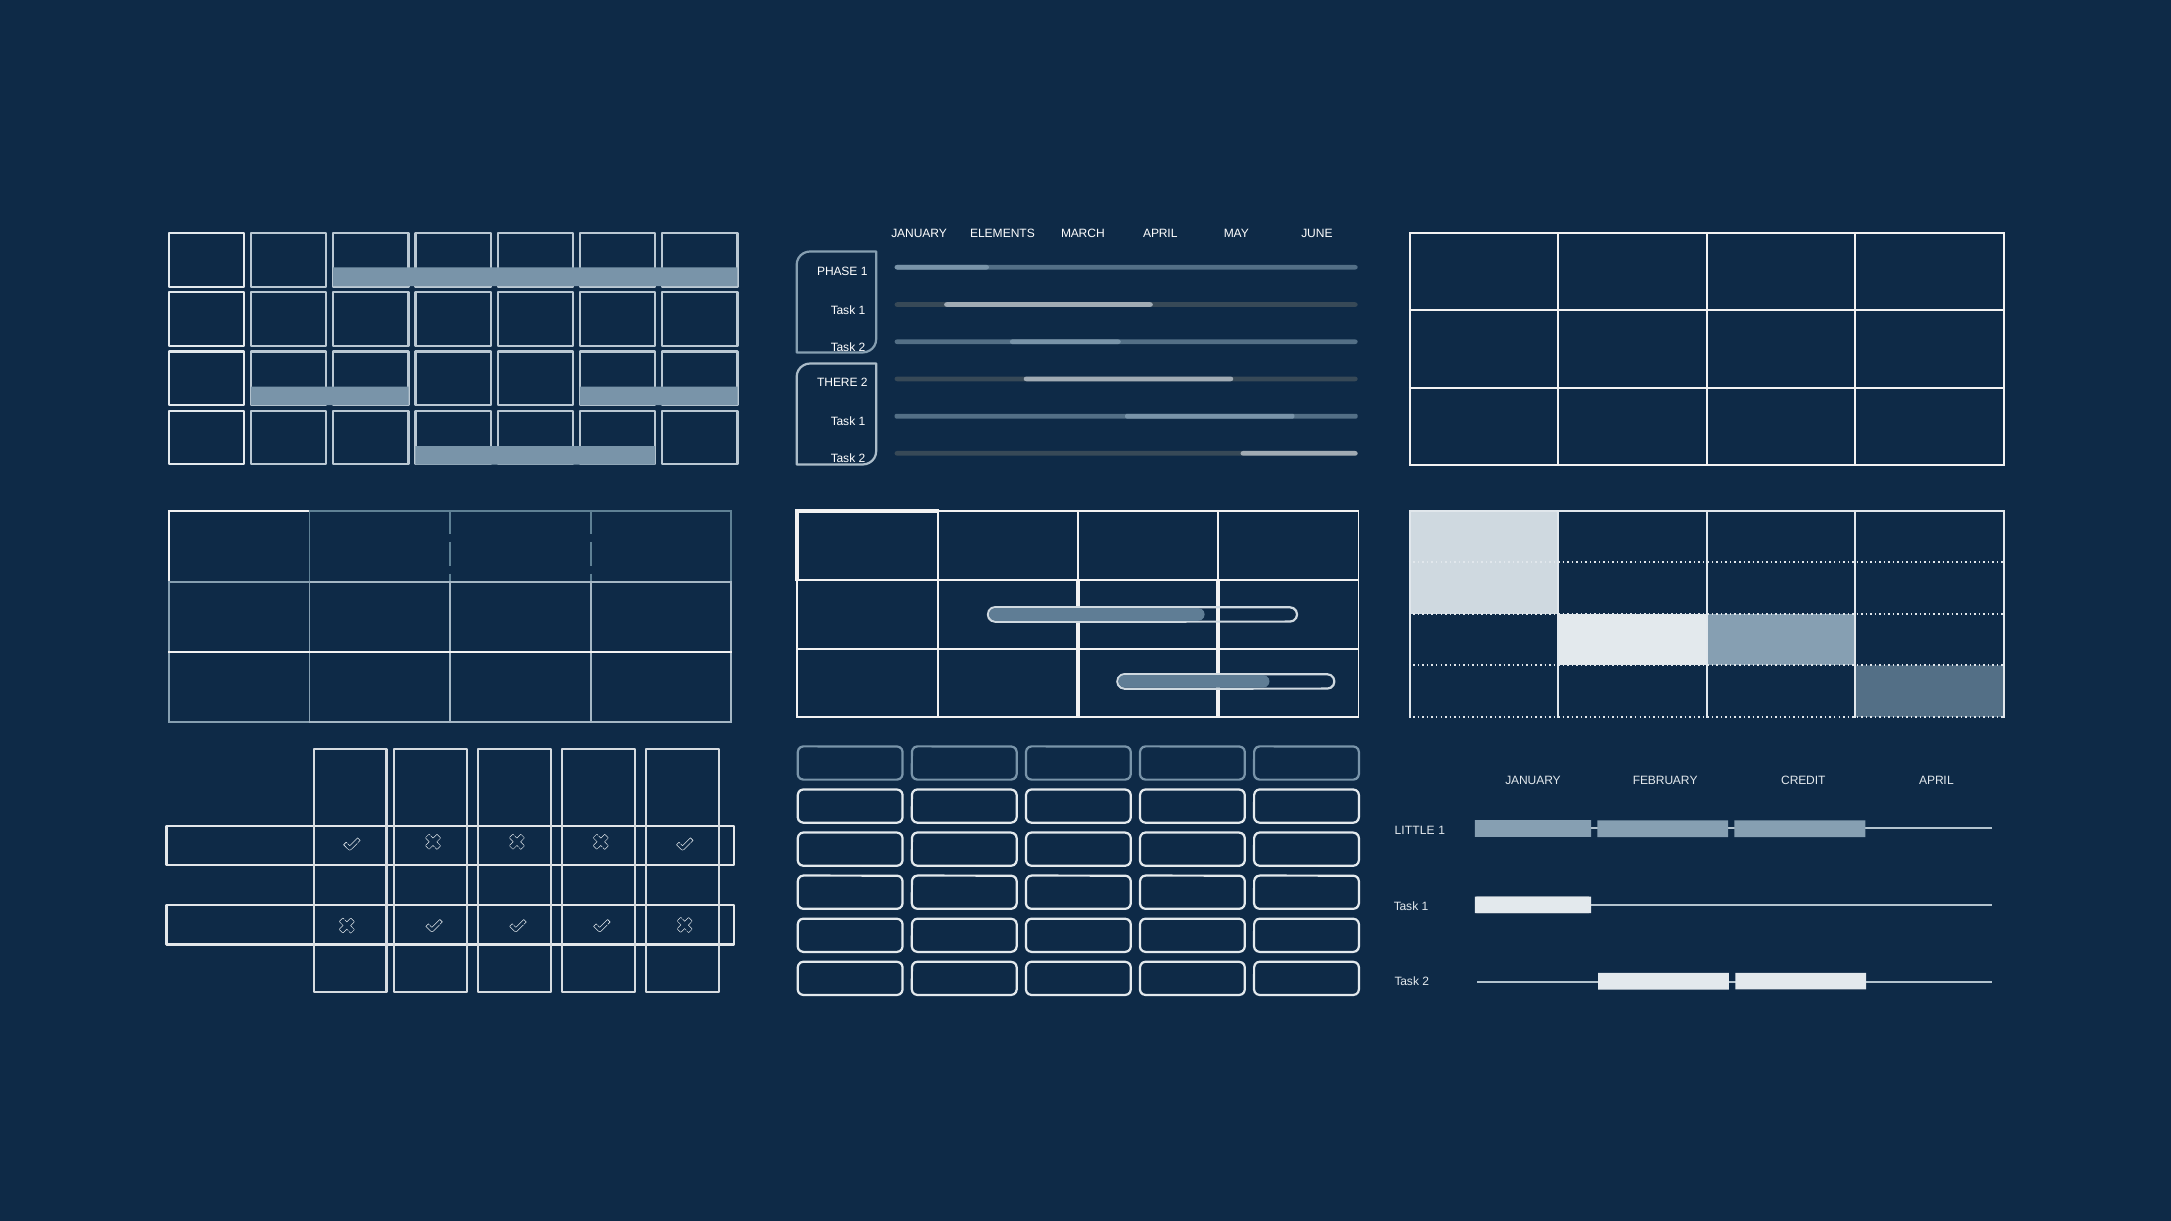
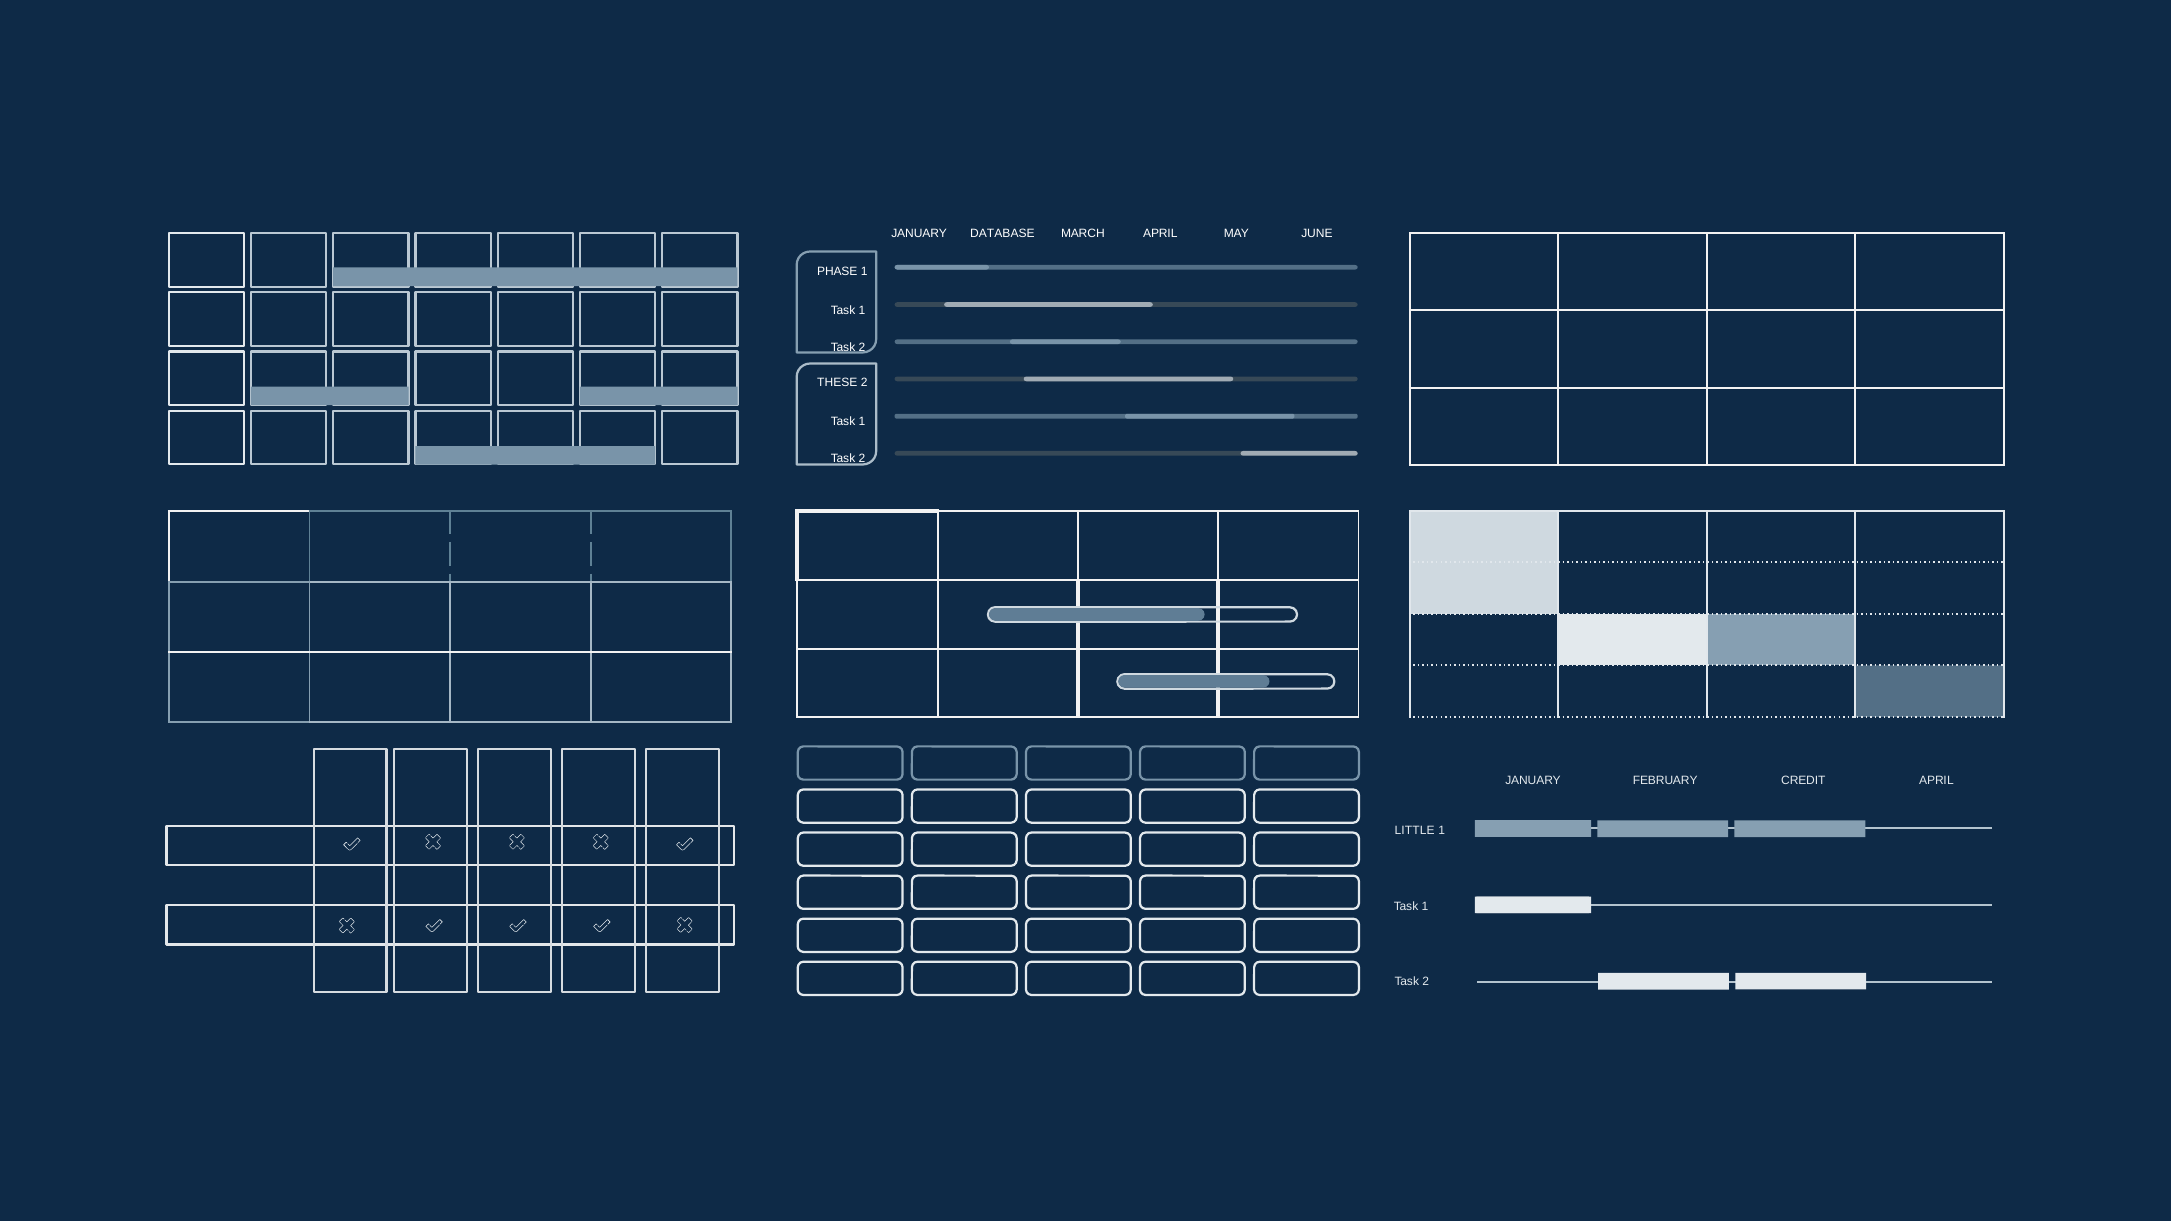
ELEMENTS: ELEMENTS -> DATABASE
THERE: THERE -> THESE
